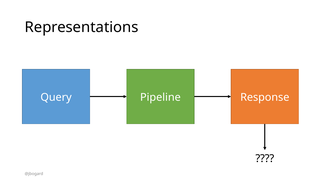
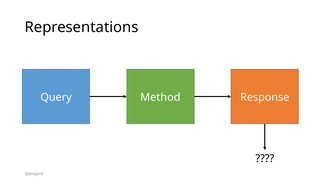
Pipeline: Pipeline -> Method
